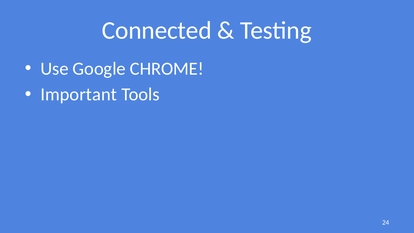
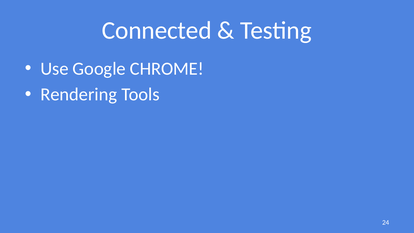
Important: Important -> Rendering
